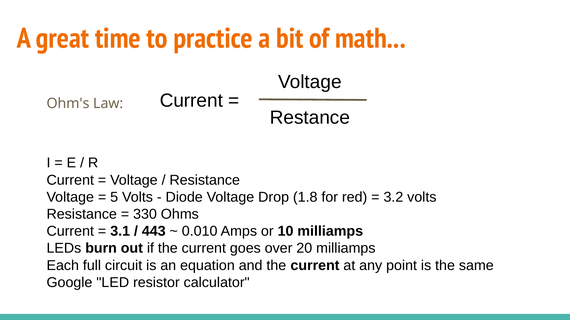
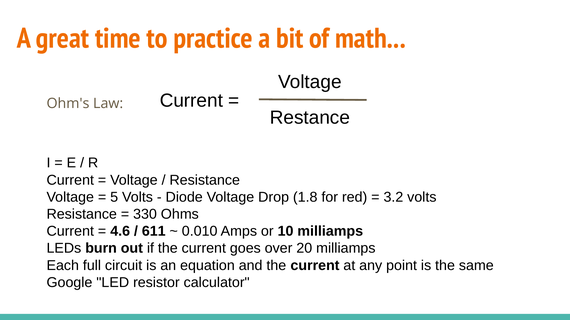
3.1: 3.1 -> 4.6
443: 443 -> 611
